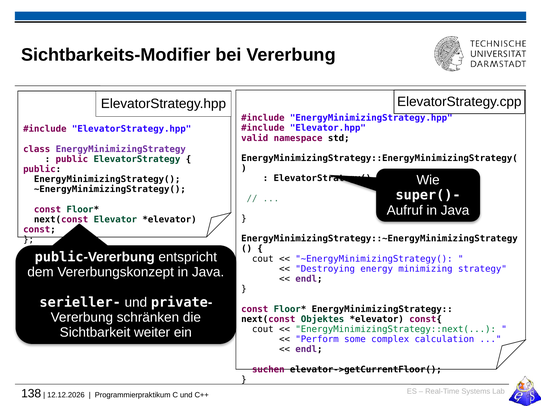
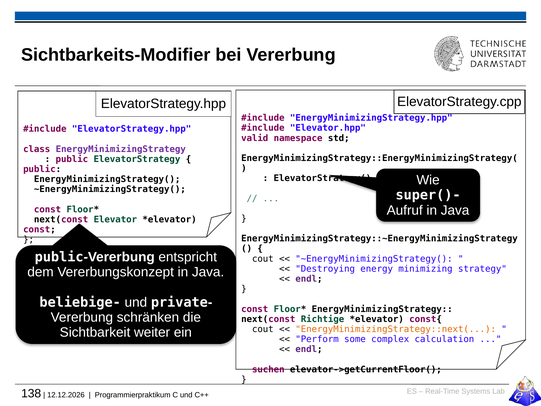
serieller-: serieller- -> beliebige-
Objektes: Objektes -> Richtige
EnergyMinimizingStrategy::next( colour: green -> orange
